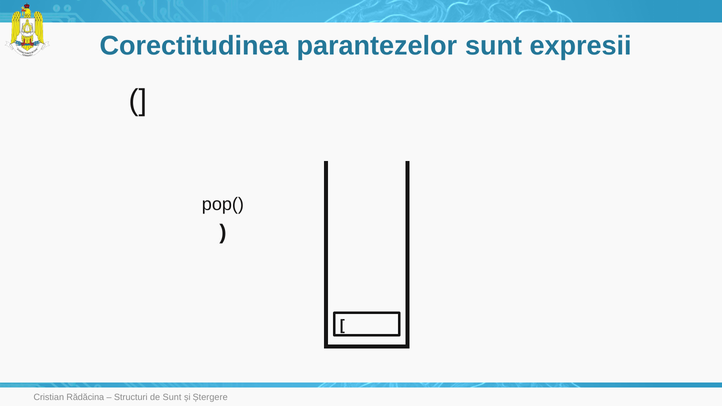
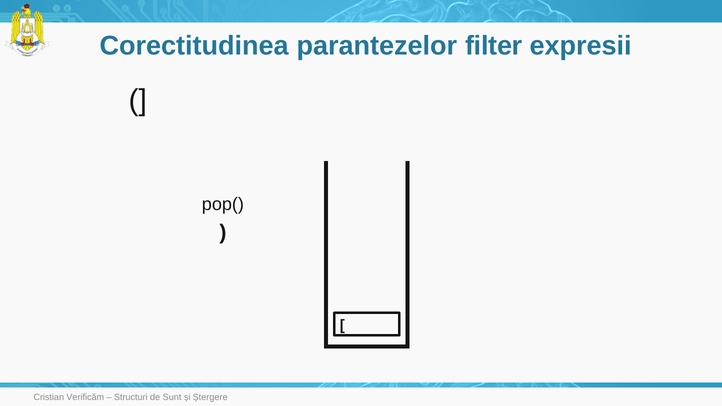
parantezelor sunt: sunt -> filter
Rădăcina: Rădăcina -> Verificăm
